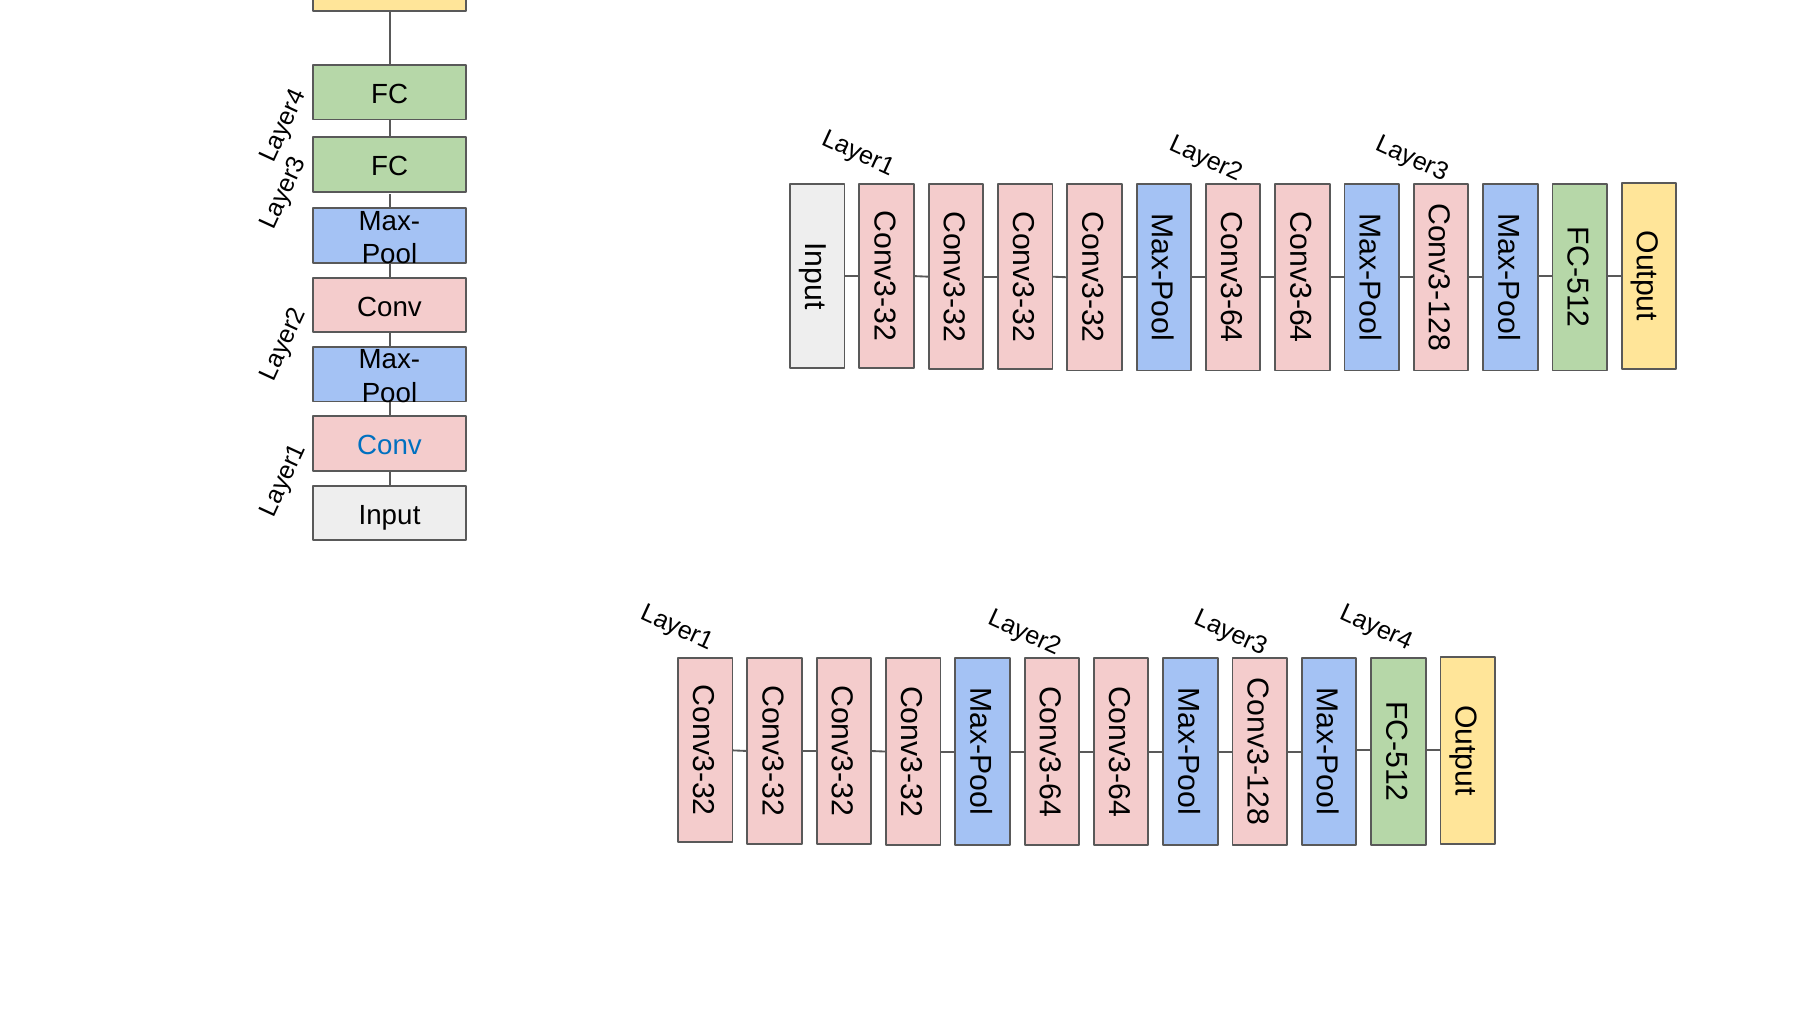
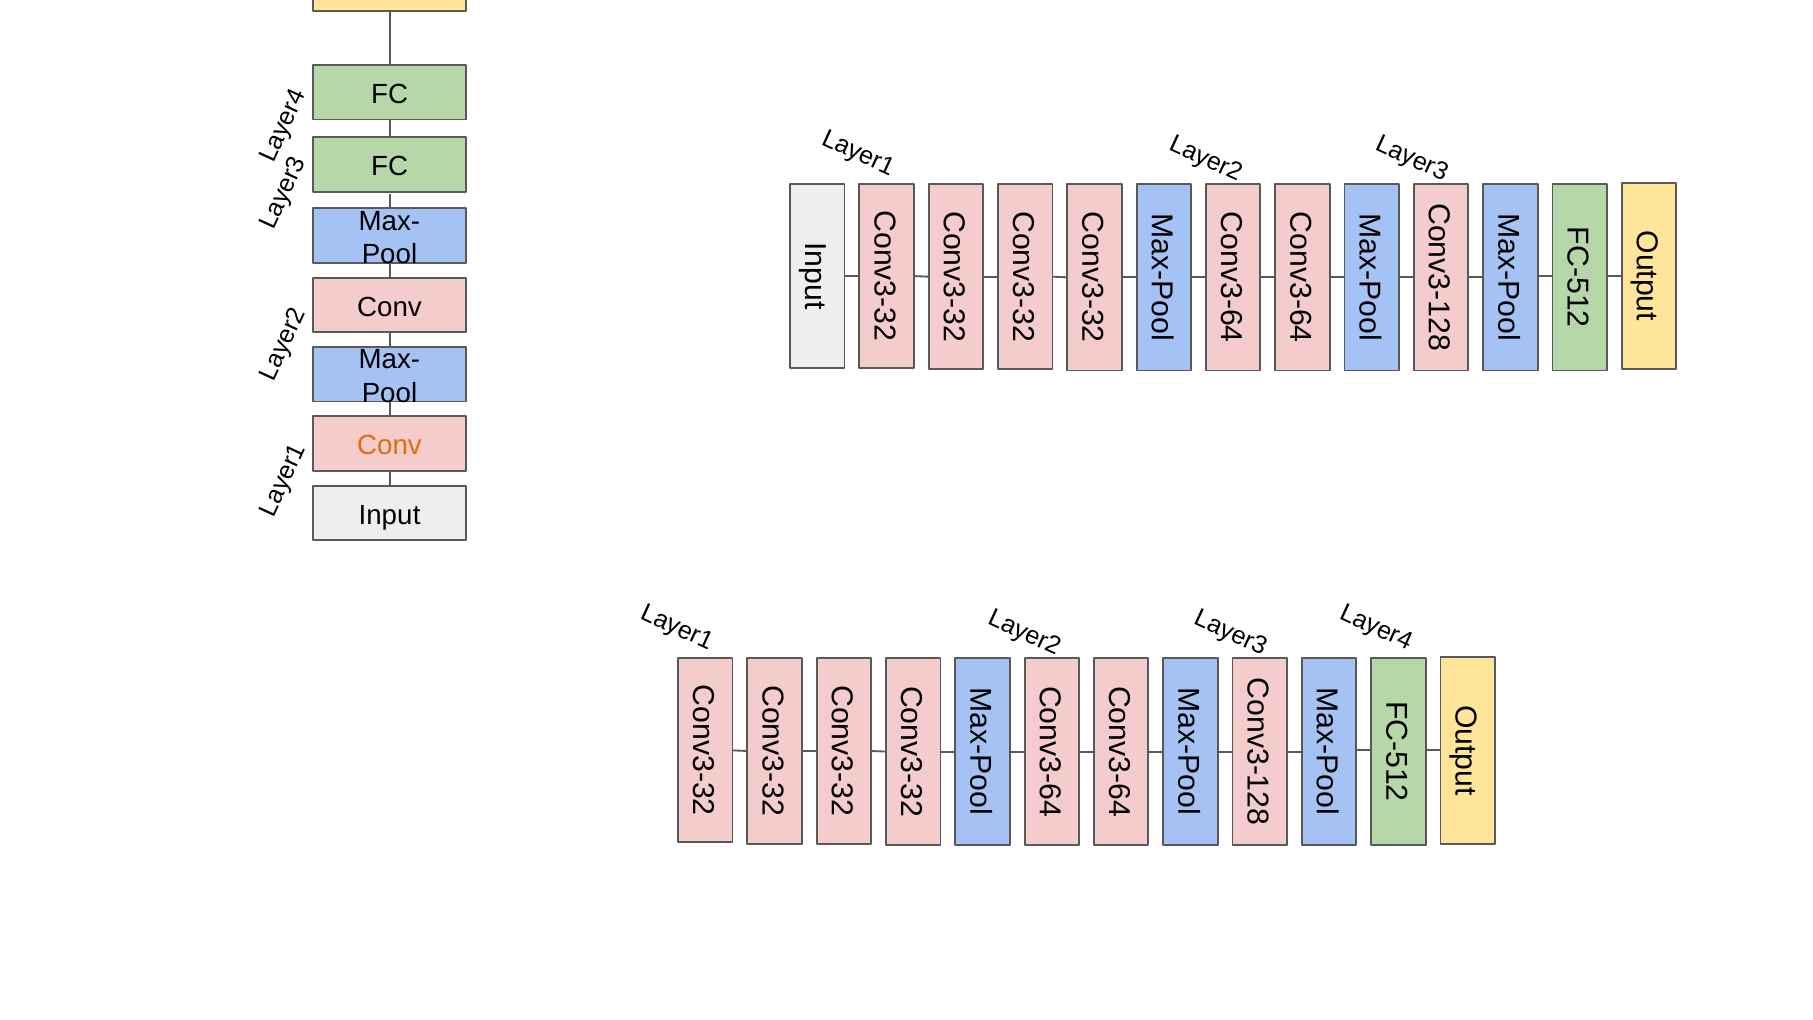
Conv at (390, 446) colour: blue -> orange
